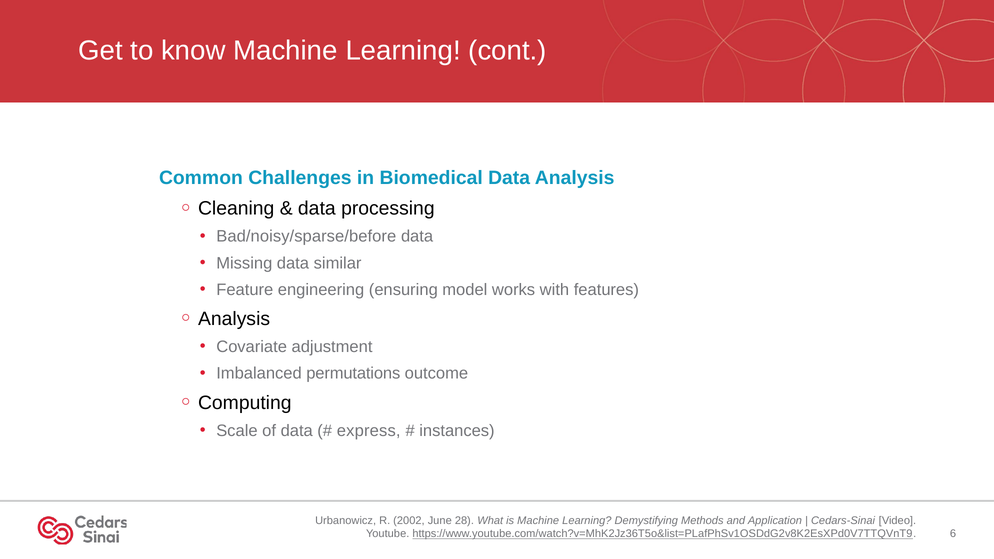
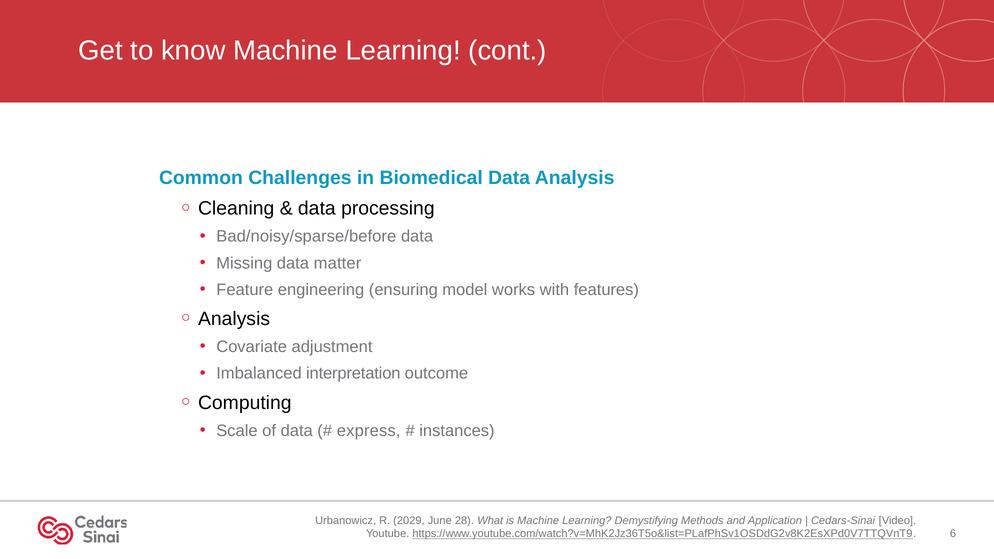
similar: similar -> matter
permutations: permutations -> interpretation
2002: 2002 -> 2029
